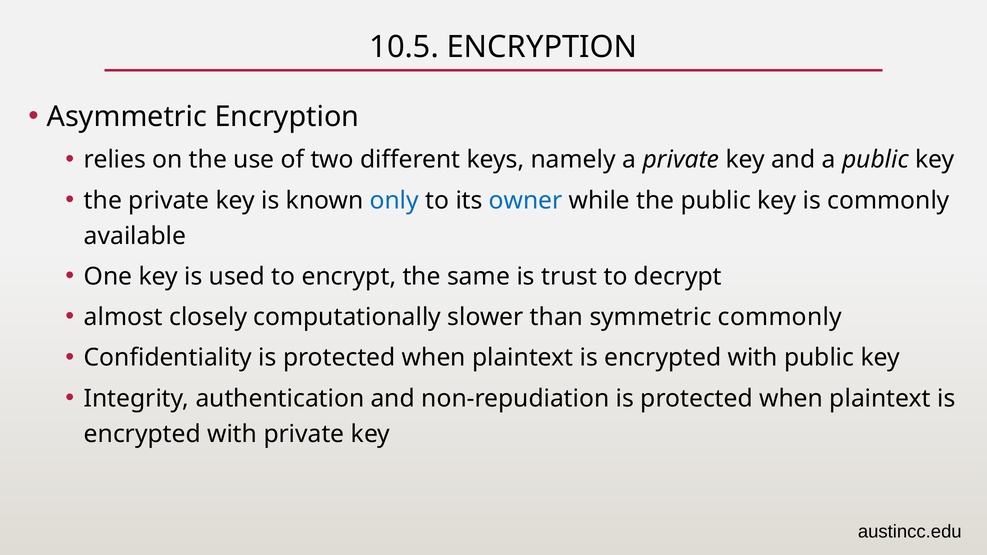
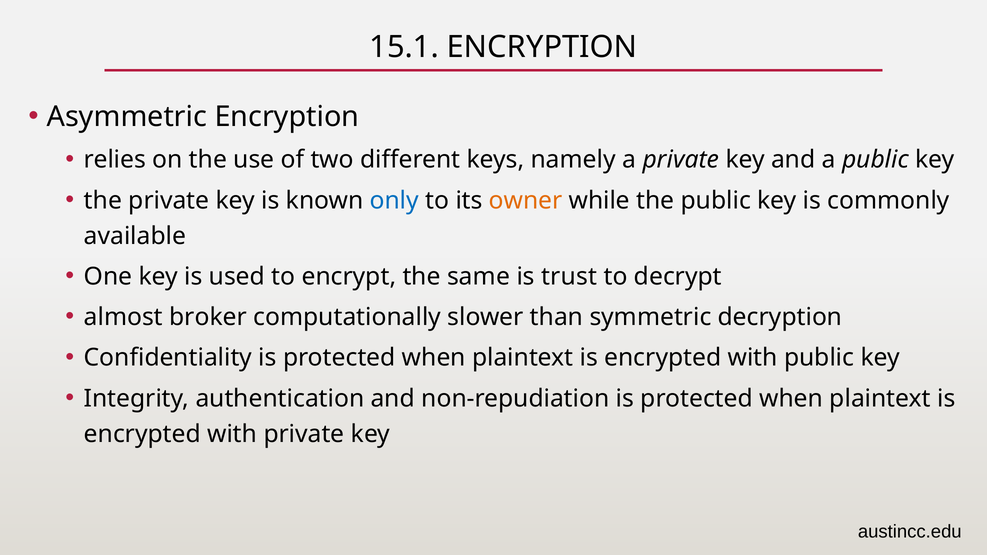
10.5: 10.5 -> 15.1
owner colour: blue -> orange
closely: closely -> broker
symmetric commonly: commonly -> decryption
